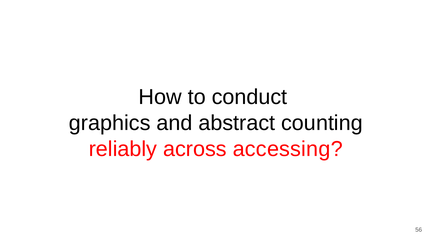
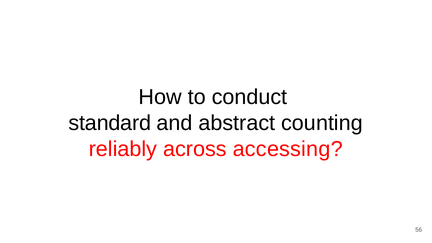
graphics: graphics -> standard
